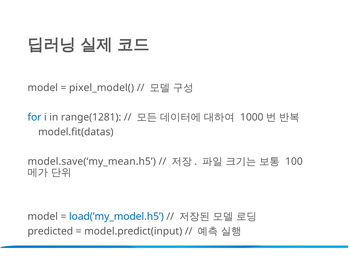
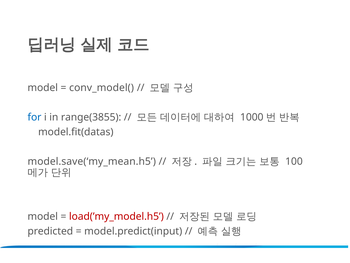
pixel_model(: pixel_model( -> conv_model(
range(1281: range(1281 -> range(3855
load(’my_model.h5 colour: blue -> red
